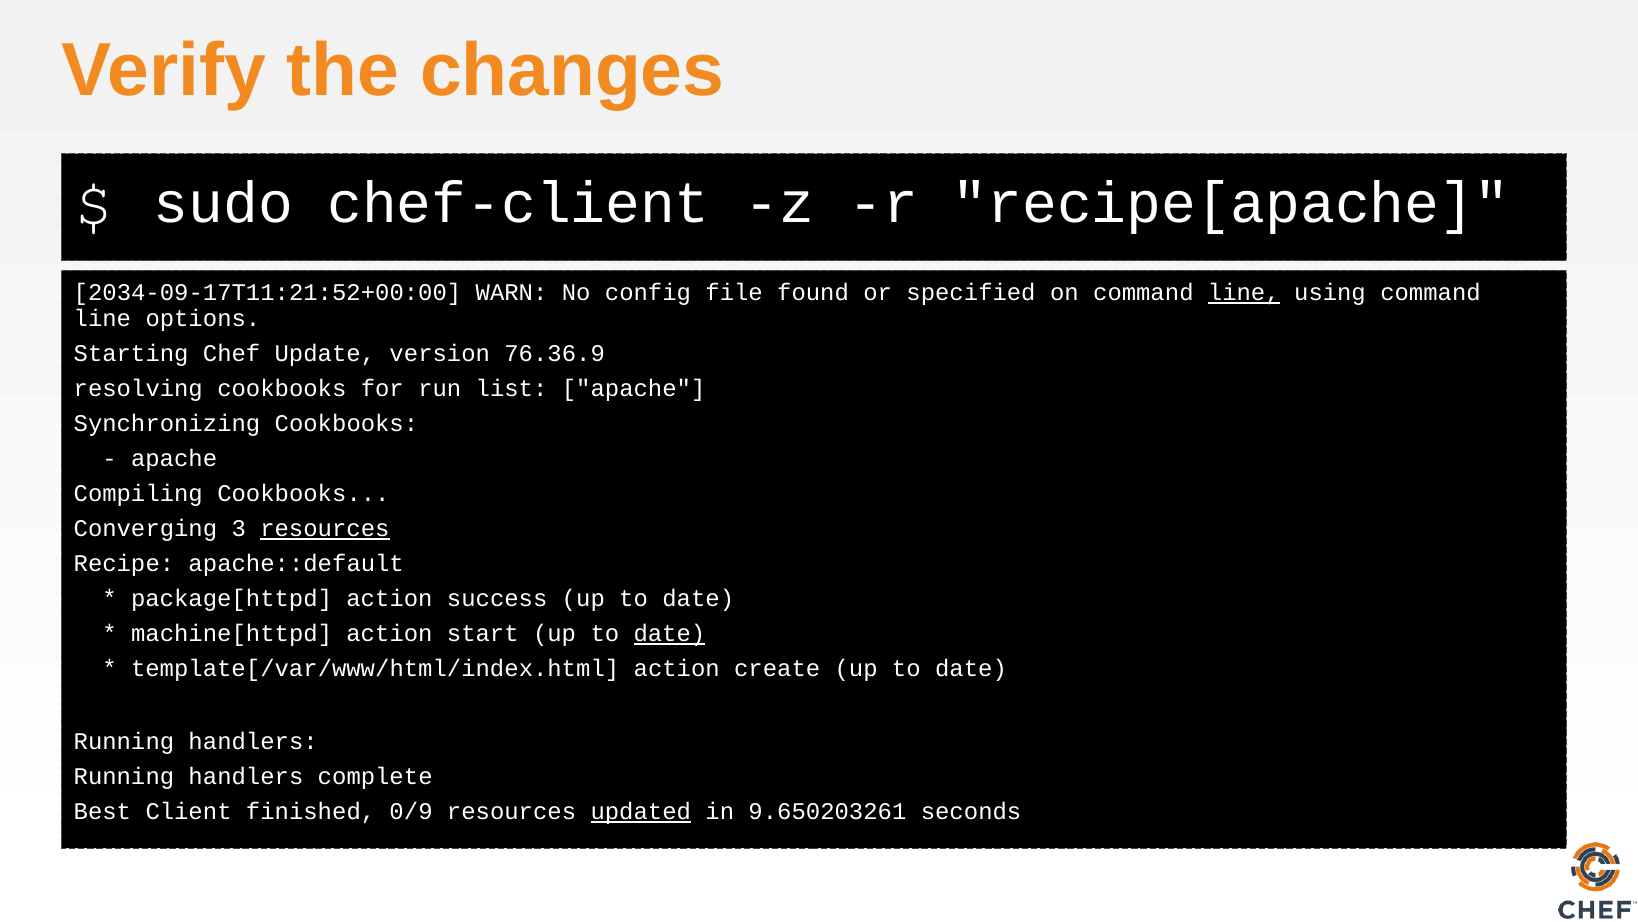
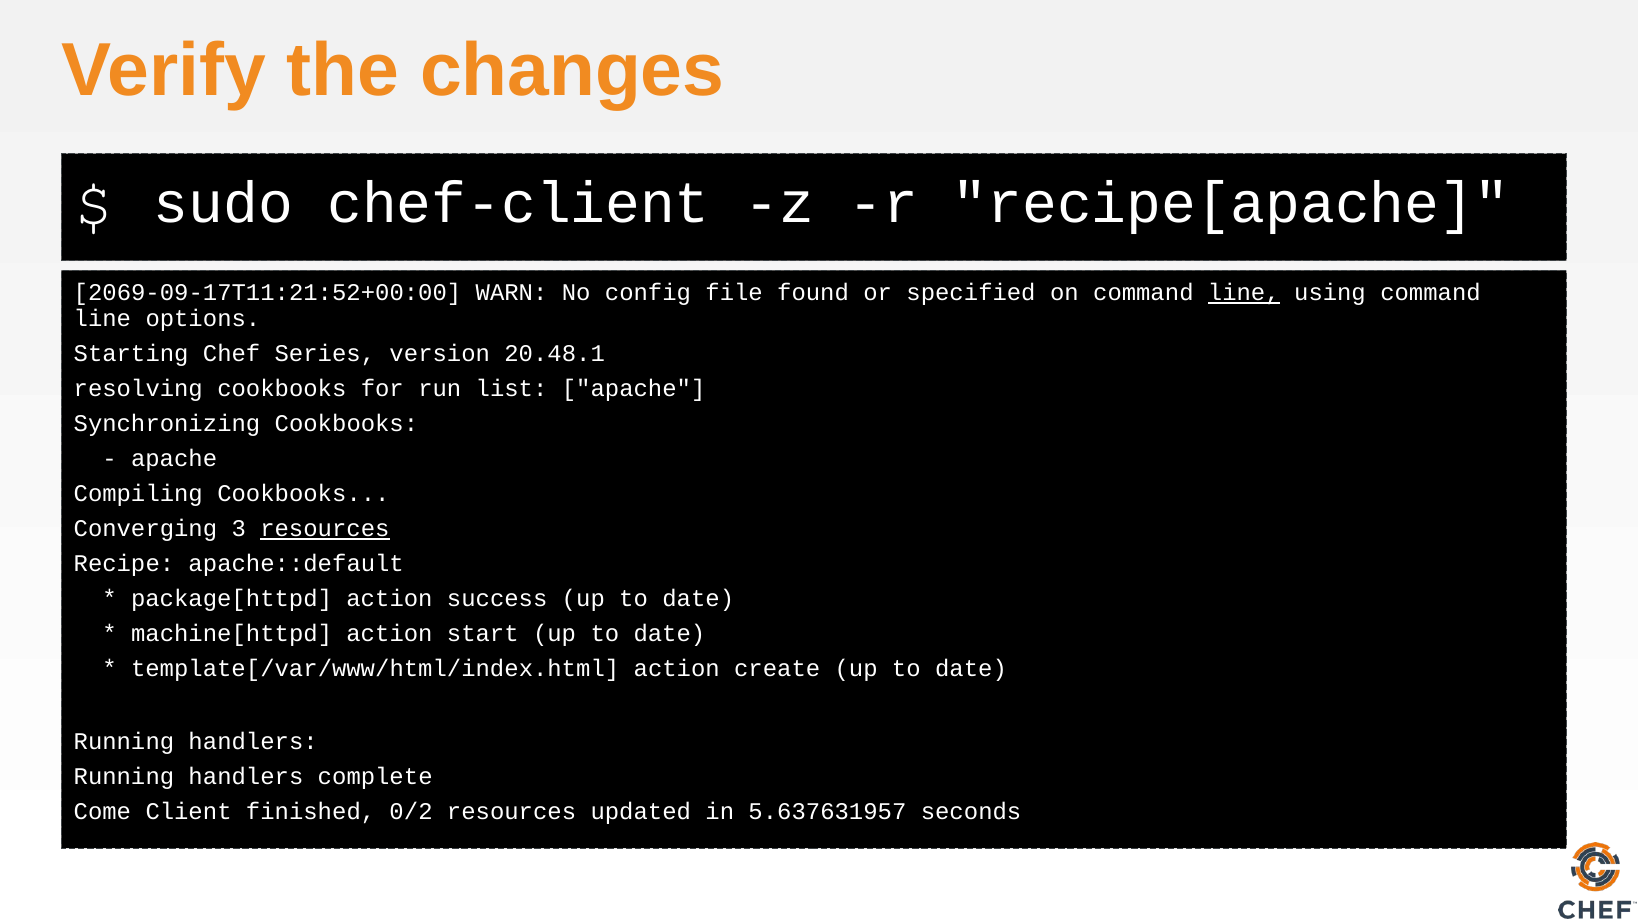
2034-09-17T11:21:52+00:00: 2034-09-17T11:21:52+00:00 -> 2069-09-17T11:21:52+00:00
Update: Update -> Series
76.36.9: 76.36.9 -> 20.48.1
date at (669, 633) underline: present -> none
Best: Best -> Come
0/9: 0/9 -> 0/2
updated underline: present -> none
9.650203261: 9.650203261 -> 5.637631957
